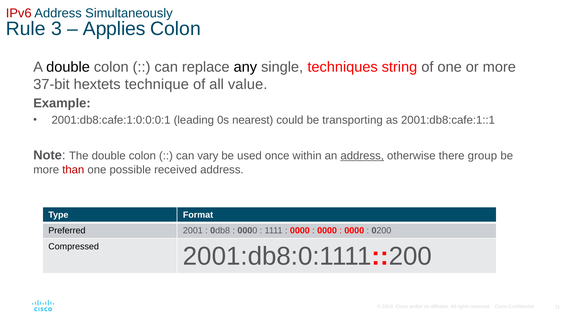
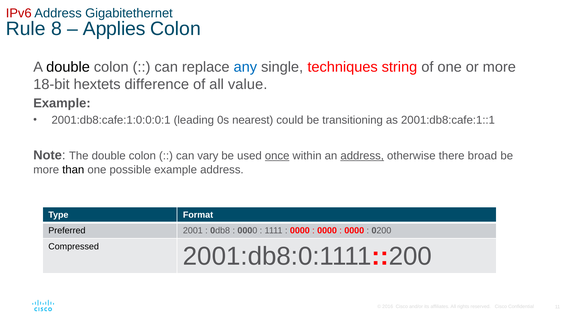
Simultaneously: Simultaneously -> Gigabitethernet
3: 3 -> 8
any colour: black -> blue
37-bit: 37-bit -> 18-bit
technique: technique -> difference
transporting: transporting -> transitioning
once underline: none -> present
group: group -> broad
than colour: red -> black
possible received: received -> example
